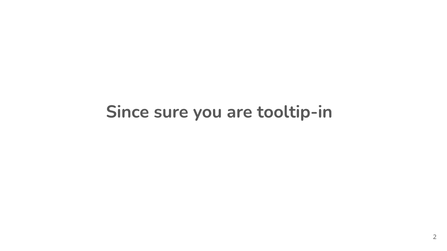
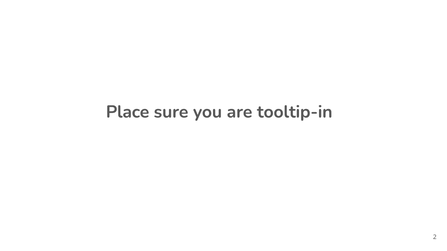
Since: Since -> Place
